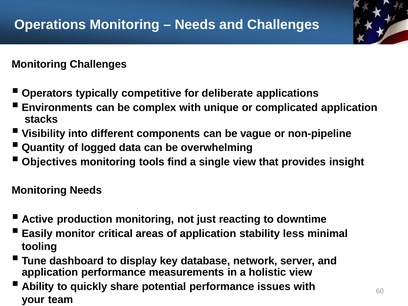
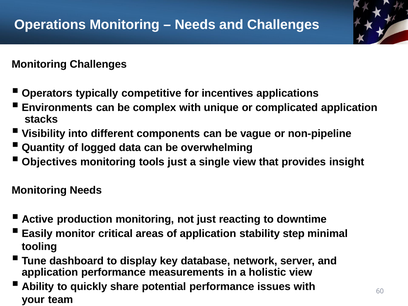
deliberate: deliberate -> incentives
tools find: find -> just
less: less -> step
